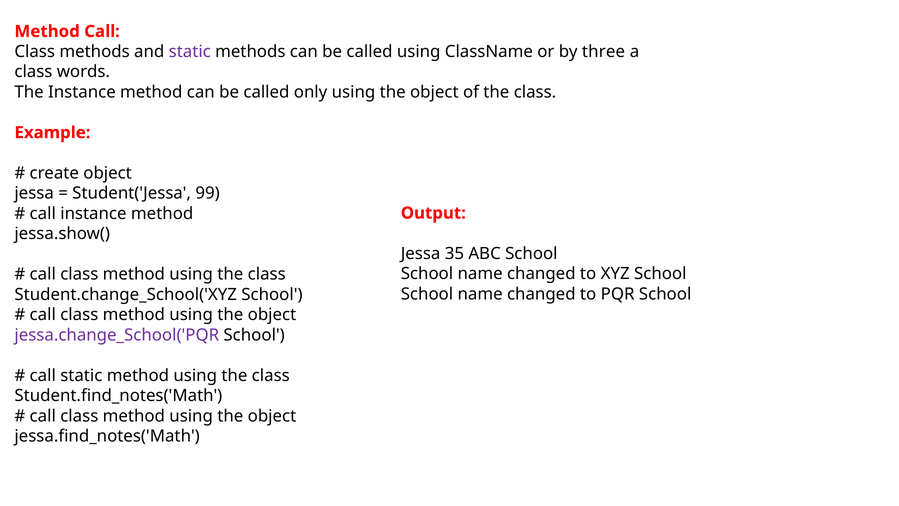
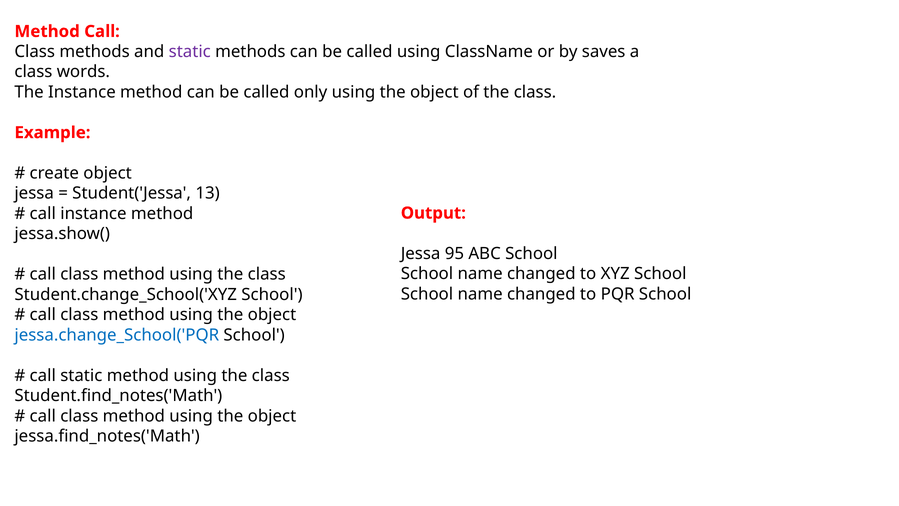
three: three -> saves
99: 99 -> 13
35: 35 -> 95
jessa.change_School('PQR colour: purple -> blue
